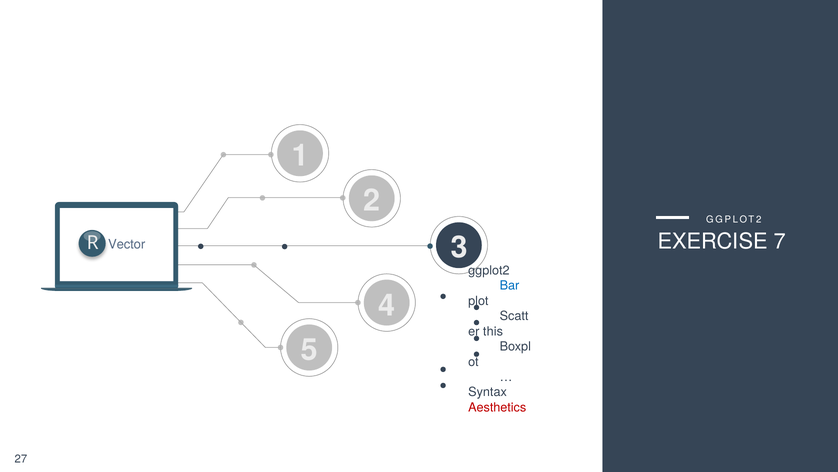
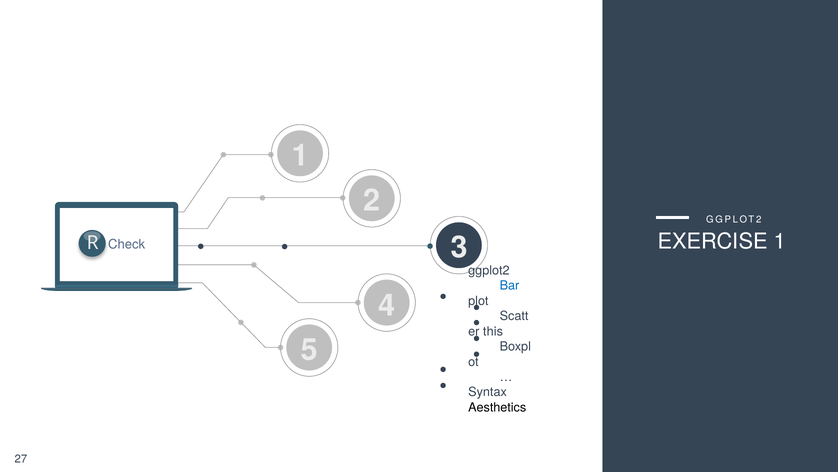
EXERCISE 7: 7 -> 1
Vector: Vector -> Check
Aesthetics colour: red -> black
